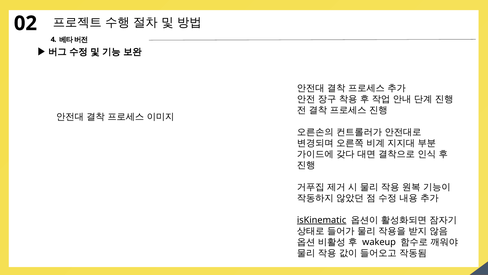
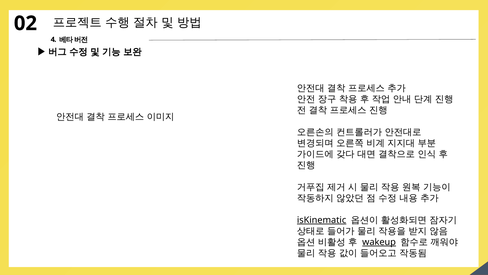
wakeup underline: none -> present
